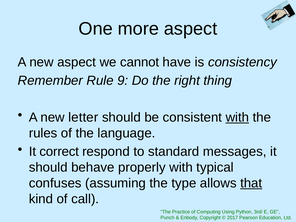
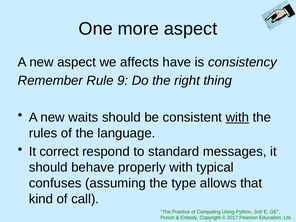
cannot: cannot -> affects
letter: letter -> waits
that underline: present -> none
